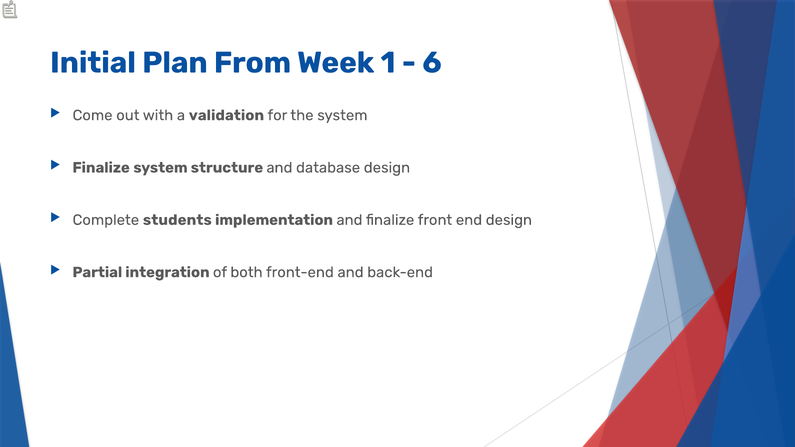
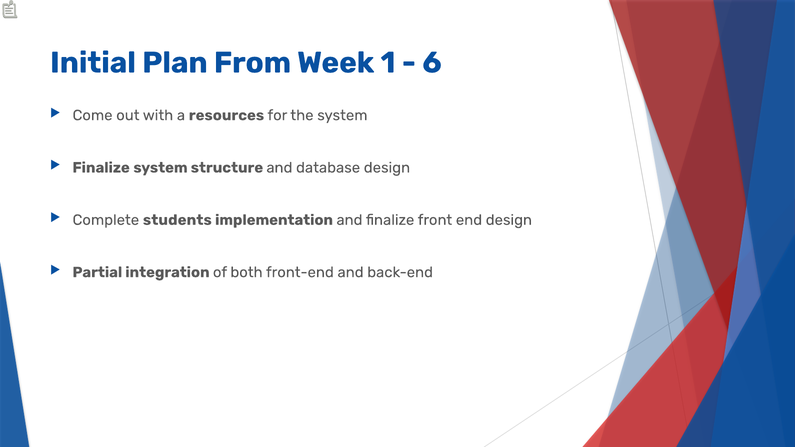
validation: validation -> resources
